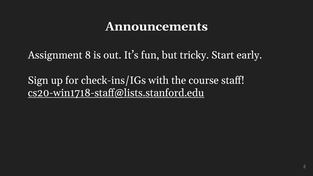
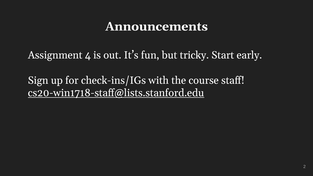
8: 8 -> 4
